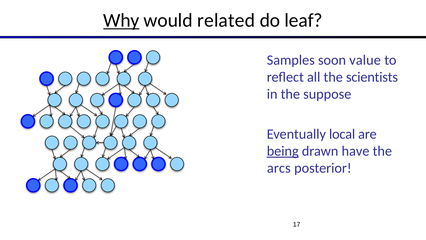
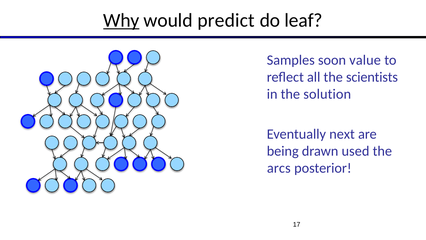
related: related -> predict
suppose: suppose -> solution
local: local -> next
being underline: present -> none
have: have -> used
